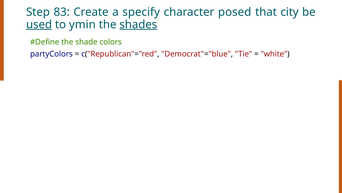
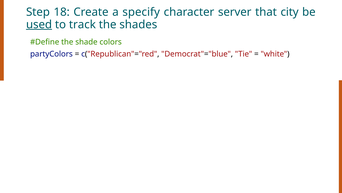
83: 83 -> 18
posed: posed -> server
ymin: ymin -> track
shades underline: present -> none
